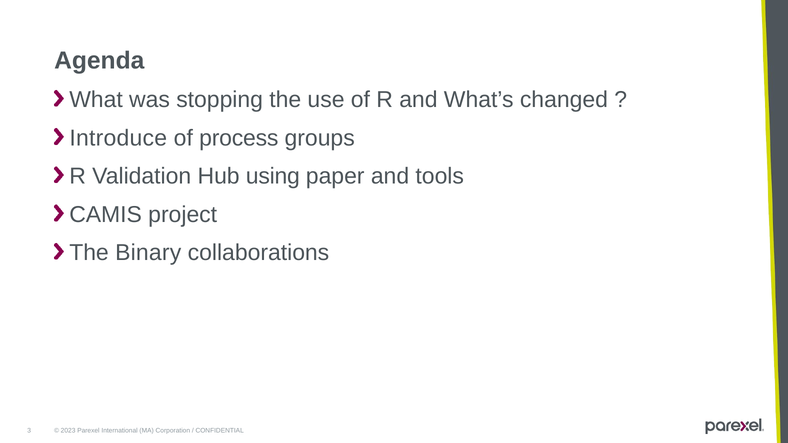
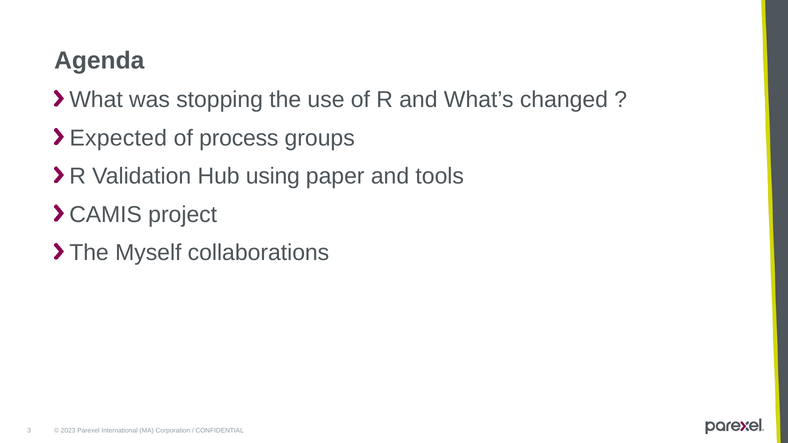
Introduce: Introduce -> Expected
Binary: Binary -> Myself
